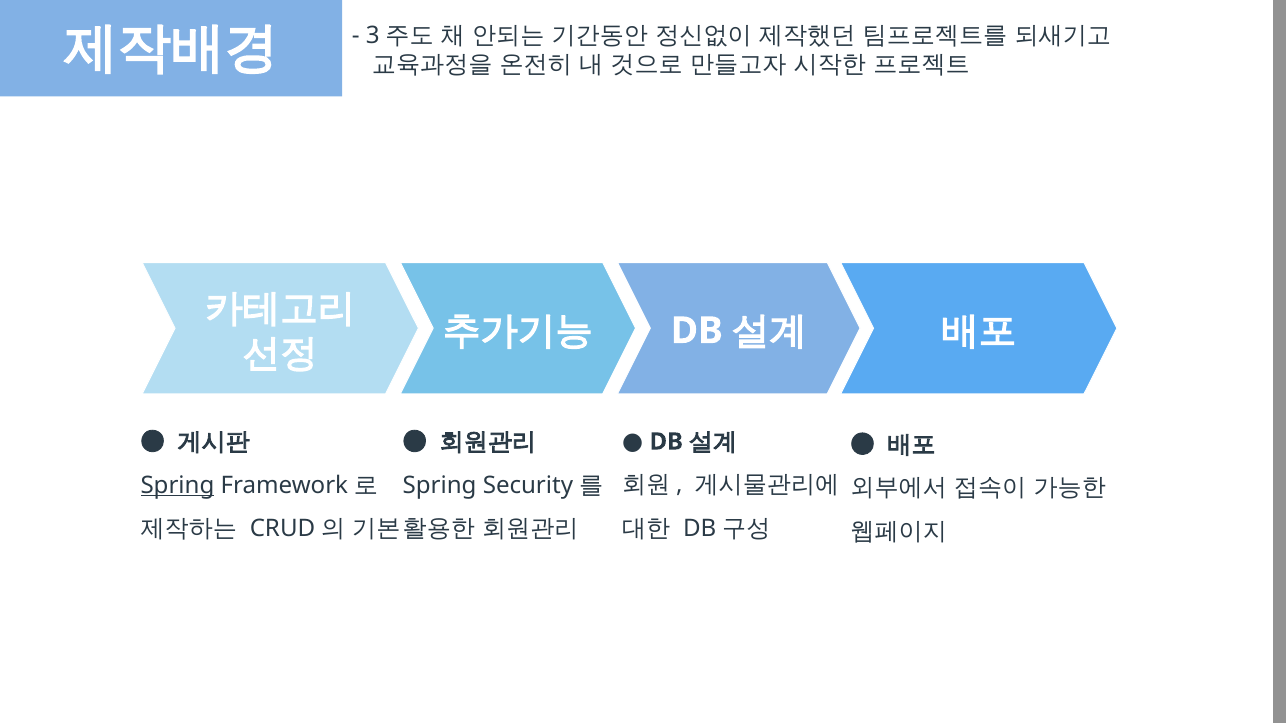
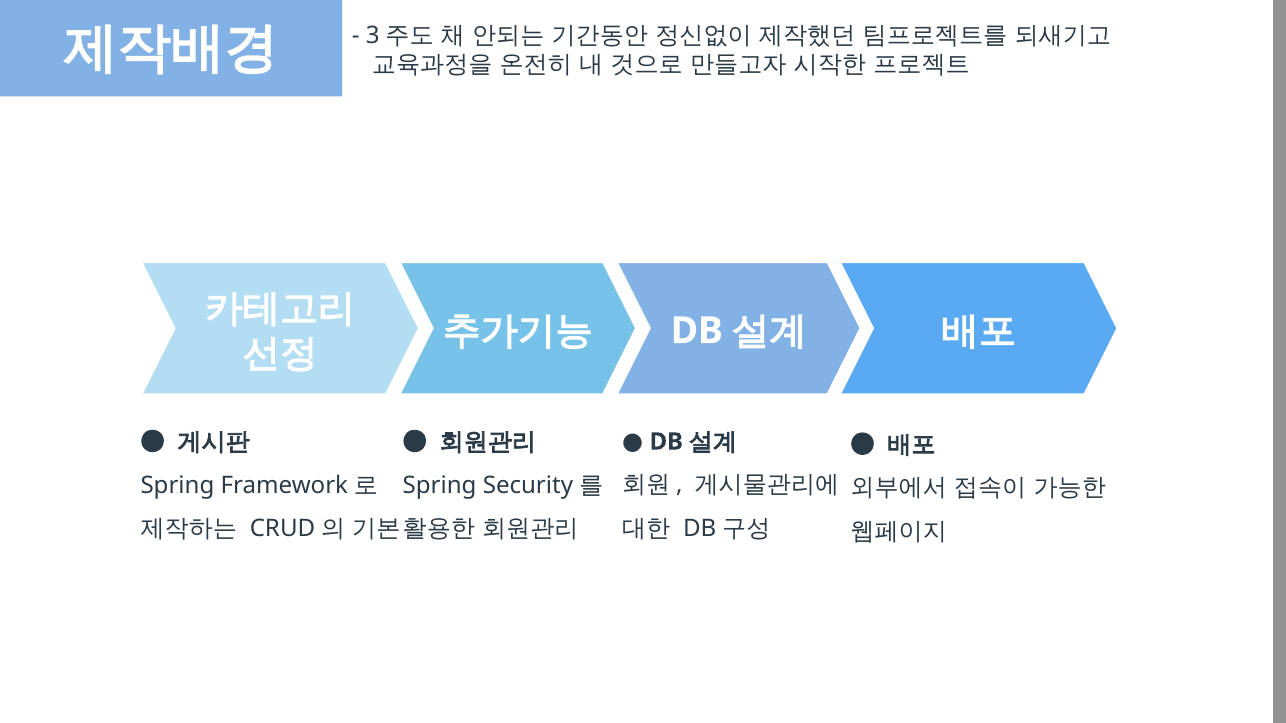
Spring at (177, 485) underline: present -> none
